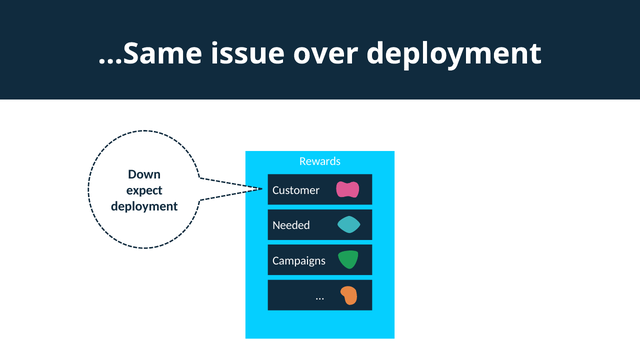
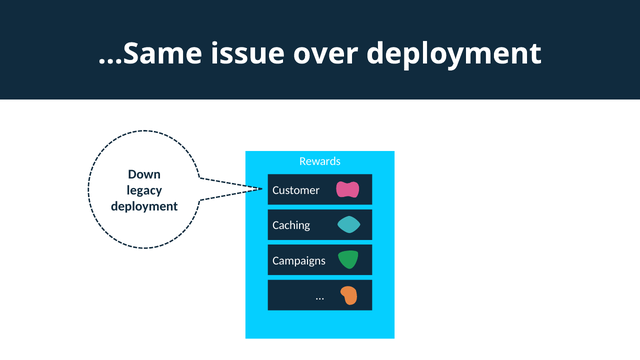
expect: expect -> legacy
Needed: Needed -> Caching
